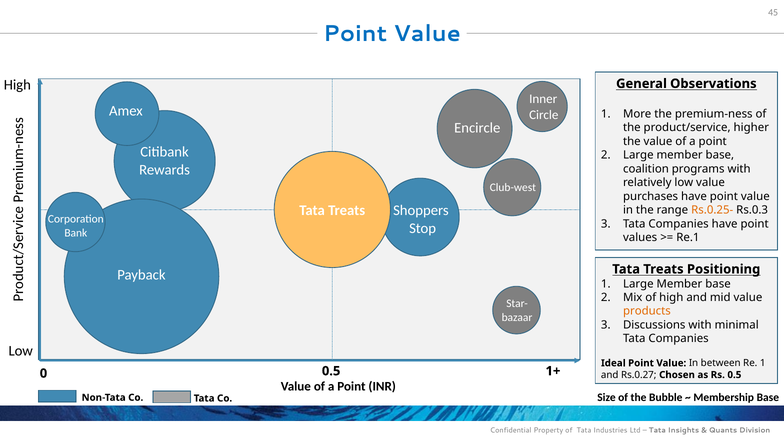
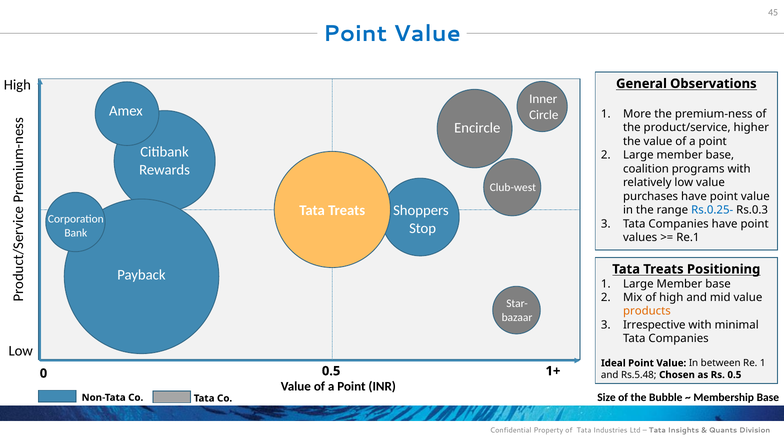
Rs.0.25- colour: orange -> blue
Discussions: Discussions -> Irrespective
Rs.0.27: Rs.0.27 -> Rs.5.48
